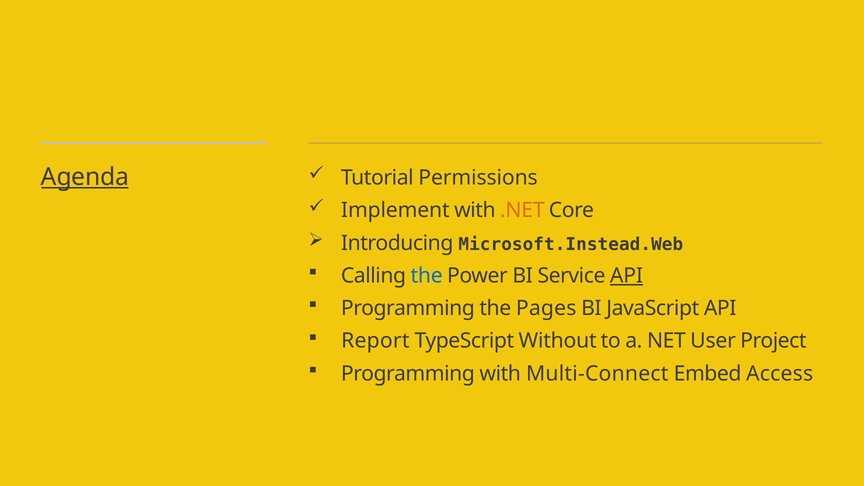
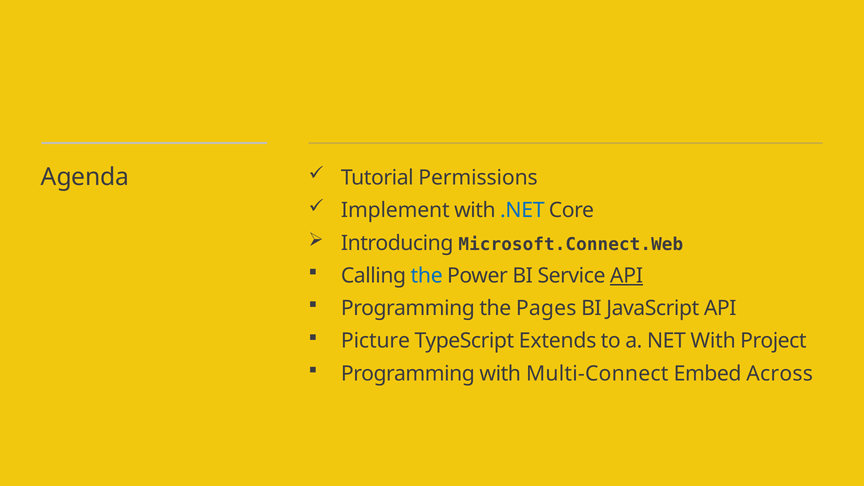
Agenda underline: present -> none
.NET colour: orange -> blue
Microsoft.Instead.Web: Microsoft.Instead.Web -> Microsoft.Connect.Web
Report: Report -> Picture
Without: Without -> Extends
NET User: User -> With
Access: Access -> Across
